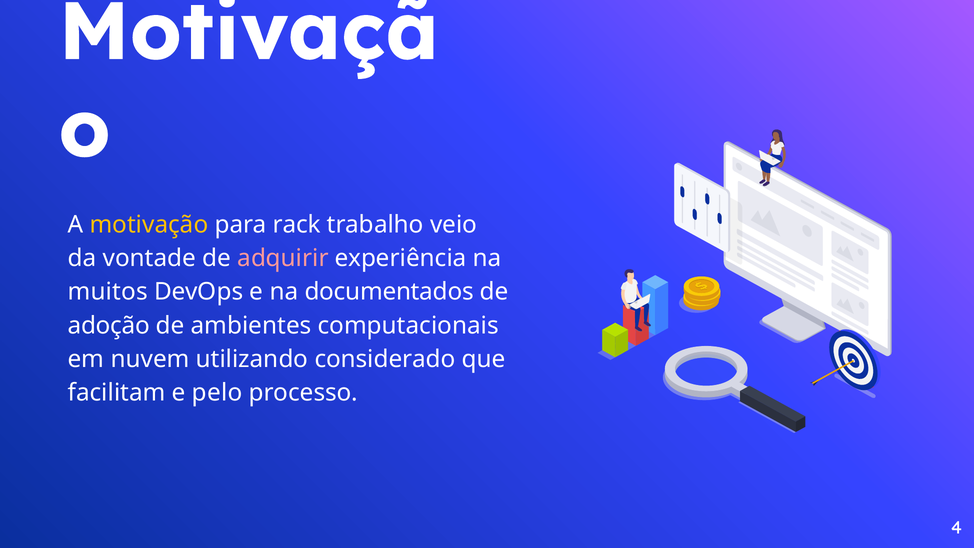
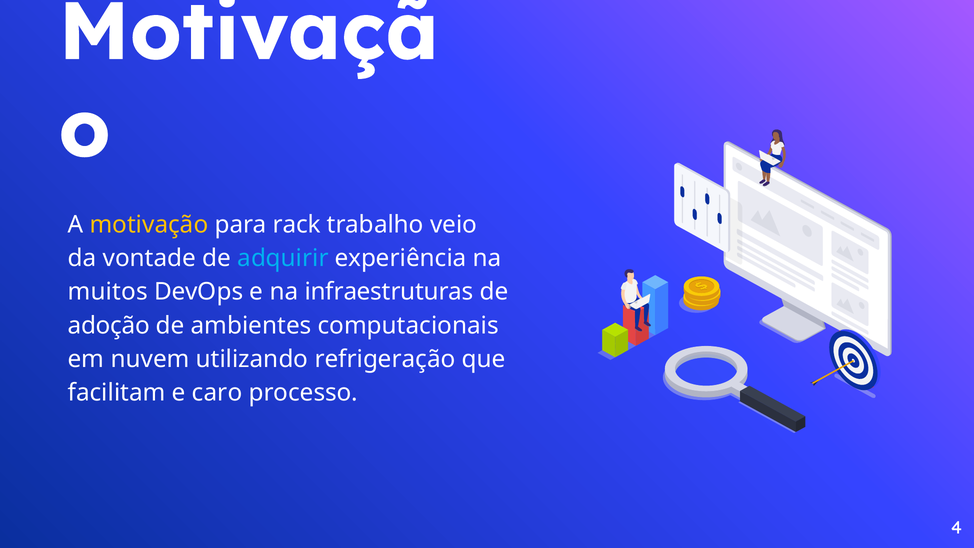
adquirir colour: pink -> light blue
documentados: documentados -> infraestruturas
considerado: considerado -> refrigeração
pelo: pelo -> caro
